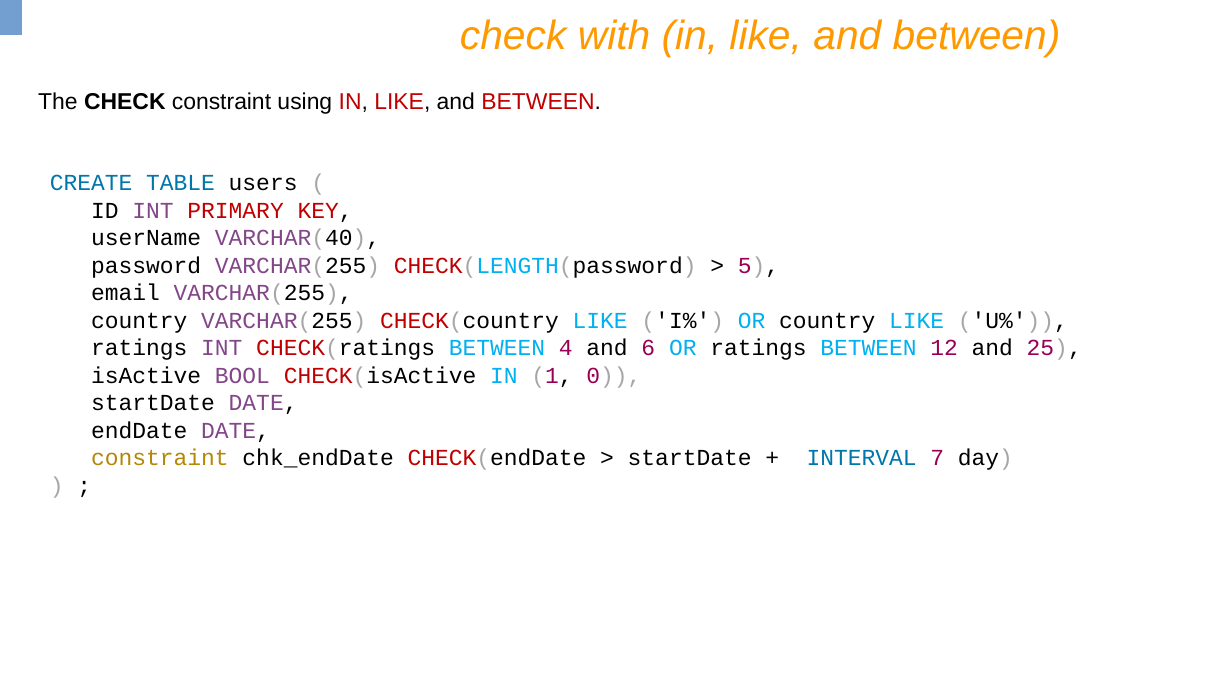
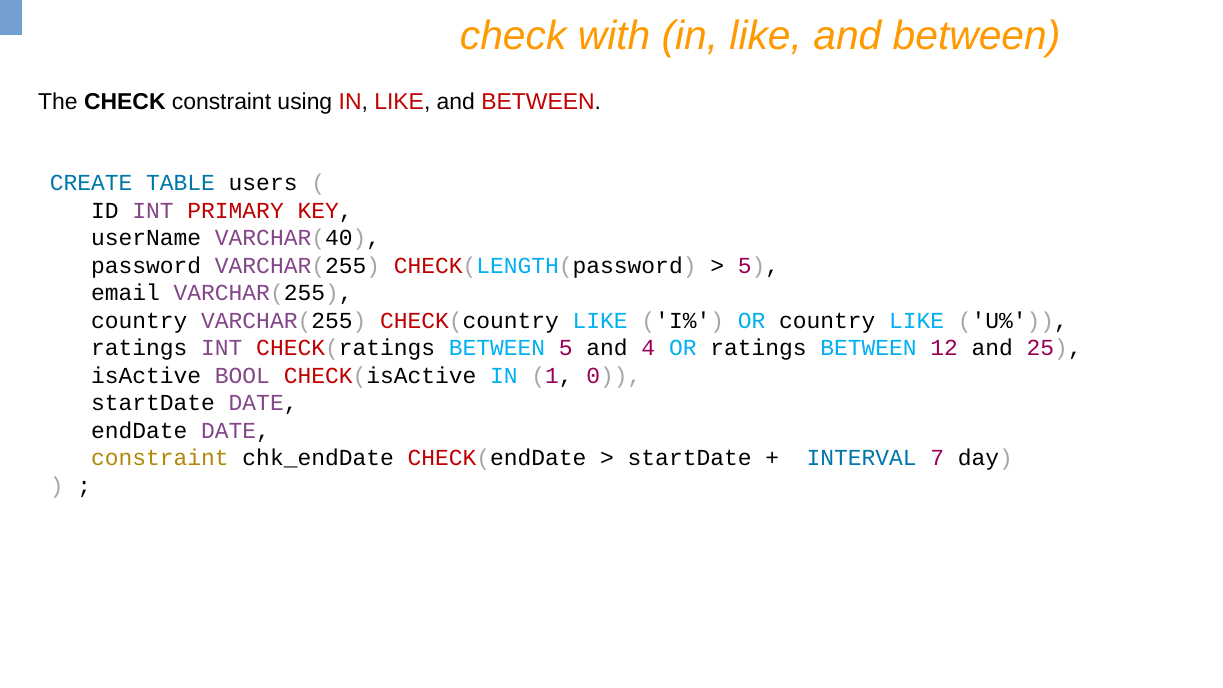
BETWEEN 4: 4 -> 5
6: 6 -> 4
